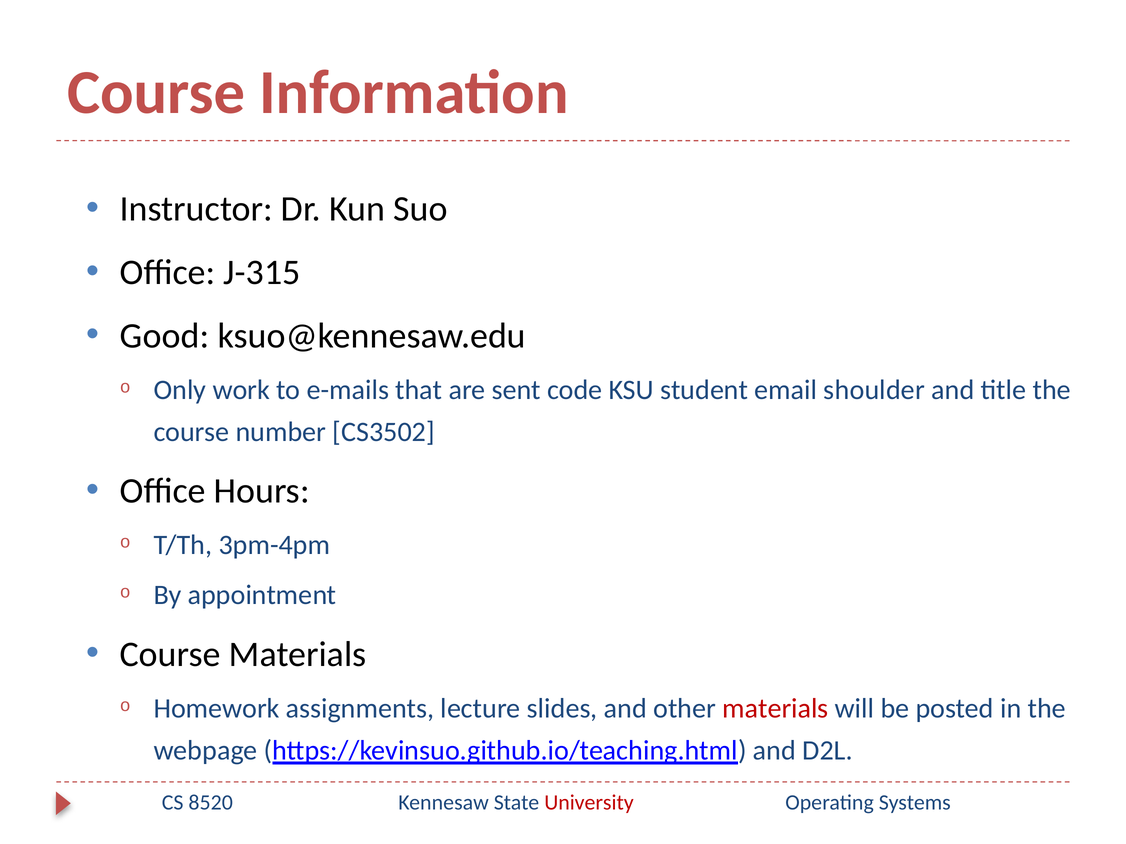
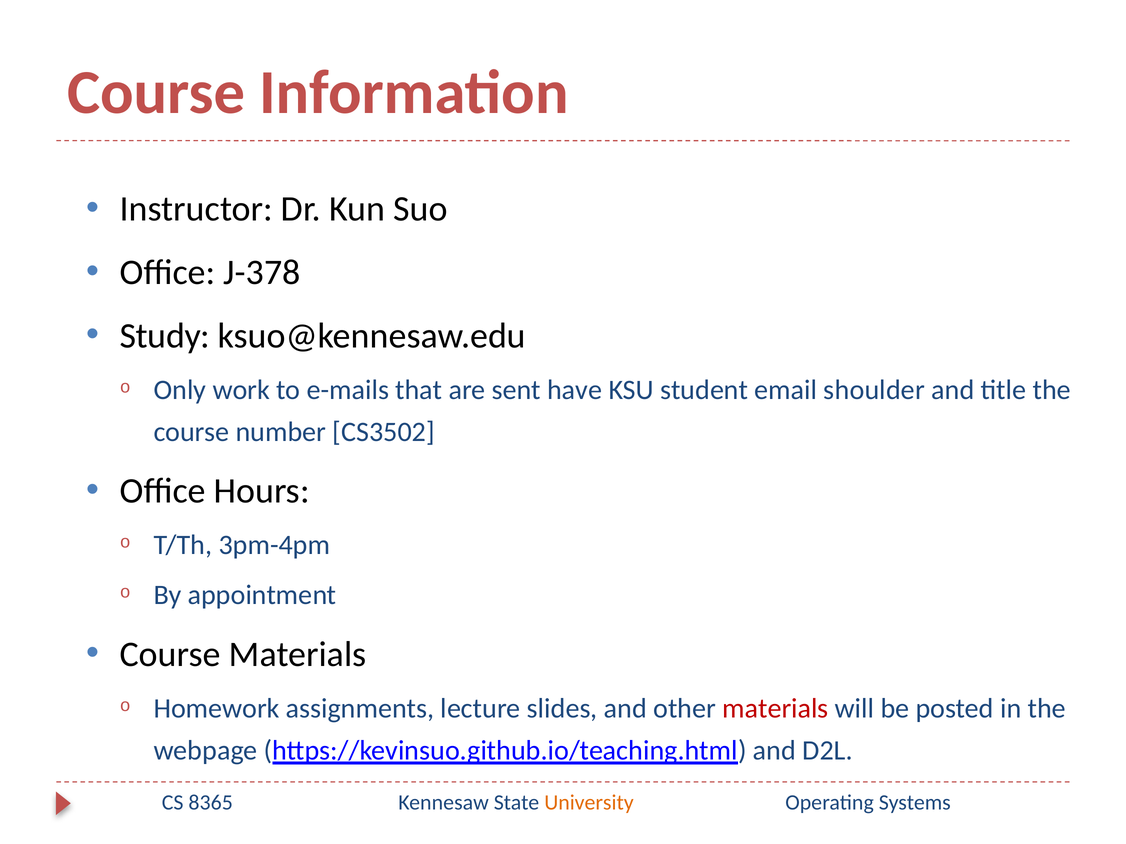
J-315: J-315 -> J-378
Good: Good -> Study
code: code -> have
8520: 8520 -> 8365
University colour: red -> orange
